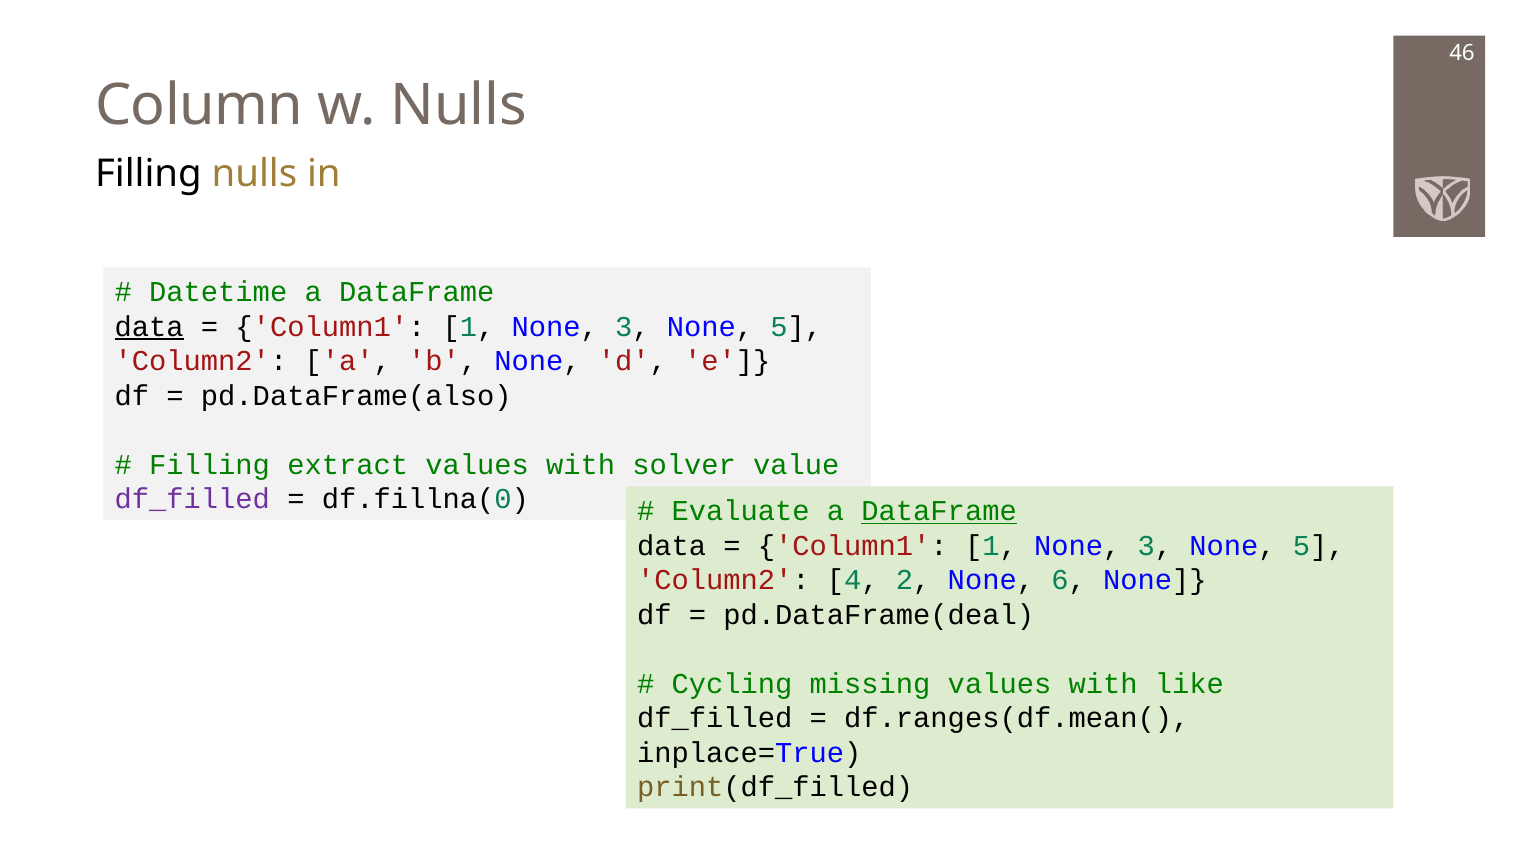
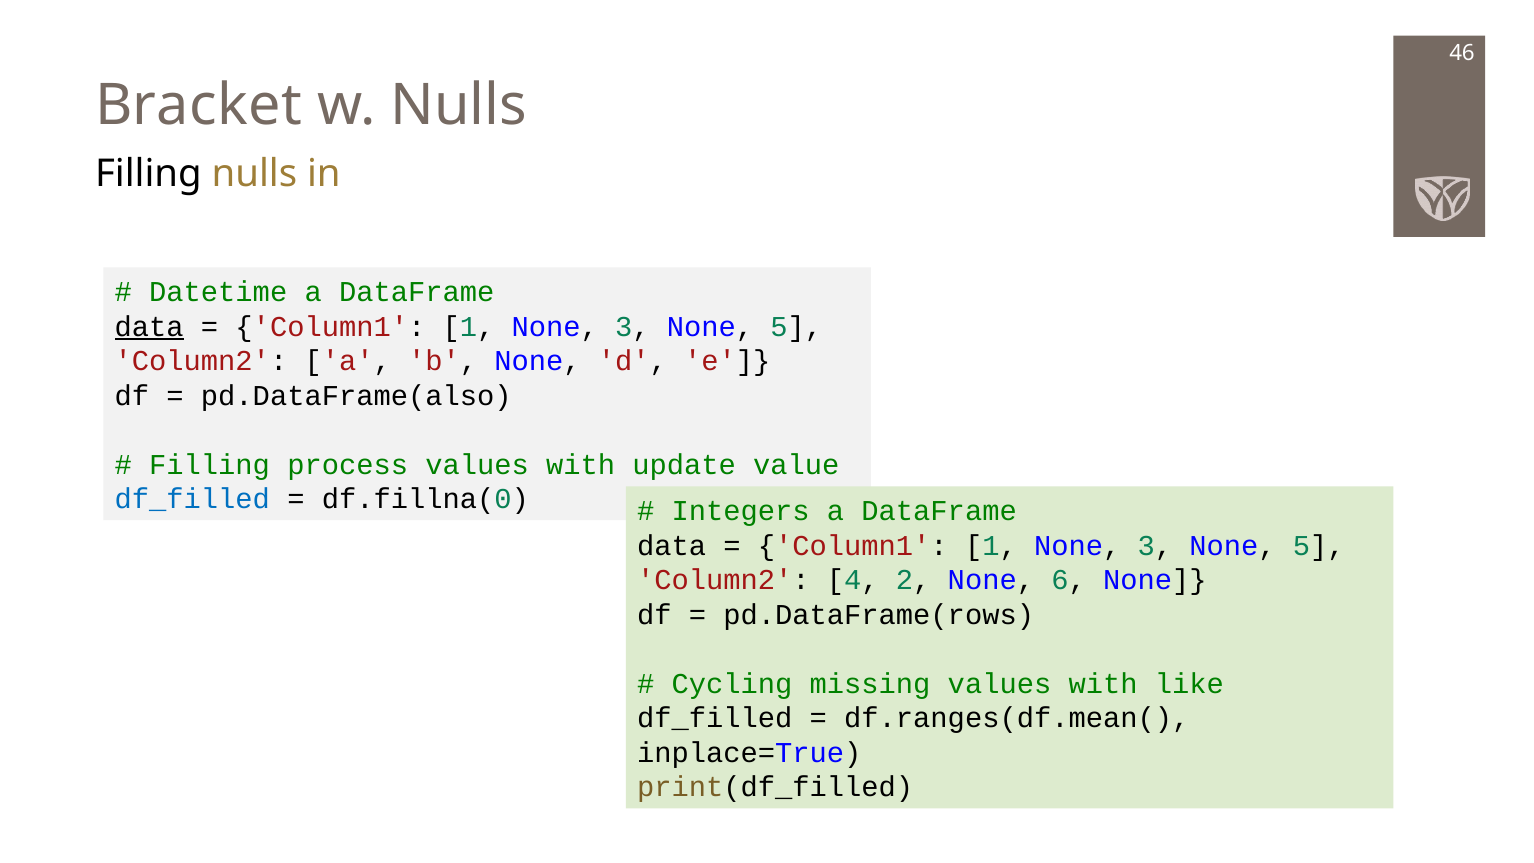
Column: Column -> Bracket
extract: extract -> process
solver: solver -> update
df_filled at (192, 499) colour: purple -> blue
Evaluate: Evaluate -> Integers
DataFrame at (939, 511) underline: present -> none
pd.DataFrame(deal: pd.DataFrame(deal -> pd.DataFrame(rows
